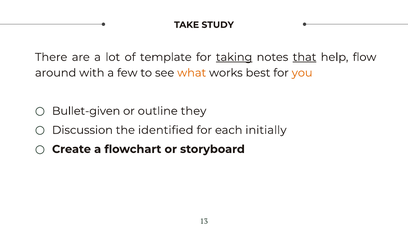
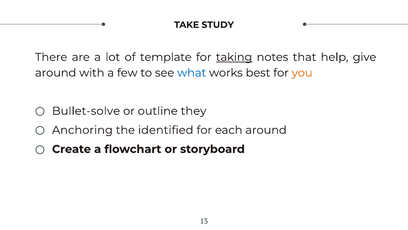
that underline: present -> none
flow: flow -> give
what colour: orange -> blue
Bullet-given: Bullet-given -> Bullet-solve
Discussion: Discussion -> Anchoring
each initially: initially -> around
